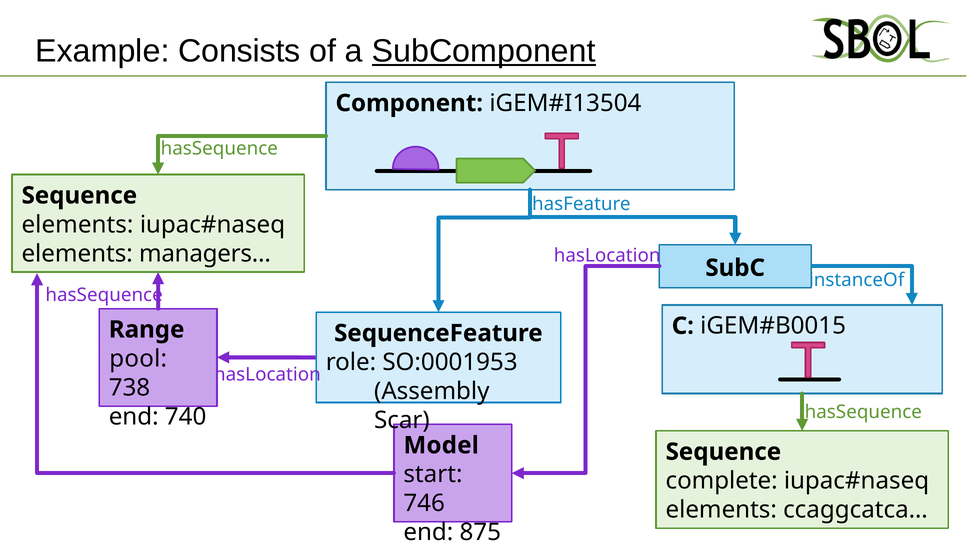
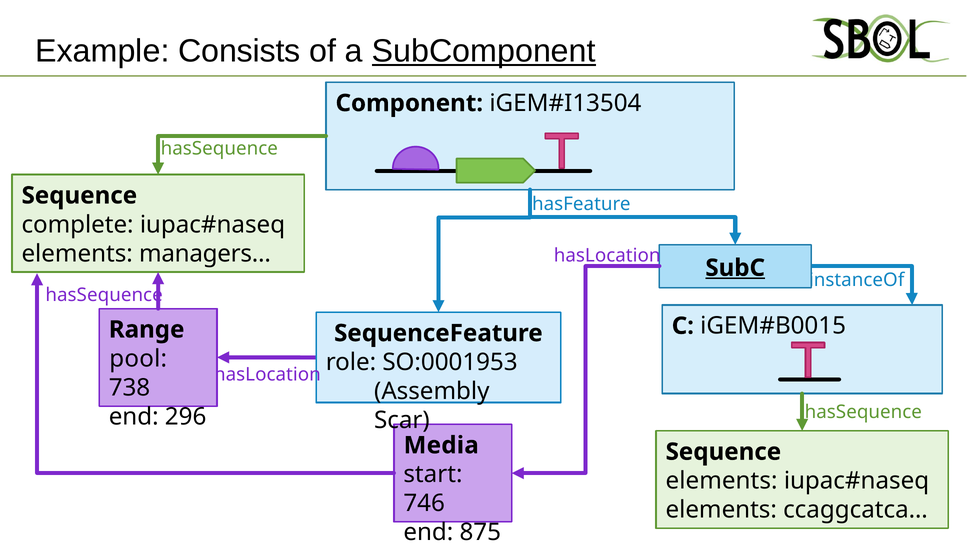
elements at (78, 225): elements -> complete
SubC underline: none -> present
740: 740 -> 296
Model: Model -> Media
complete at (722, 481): complete -> elements
